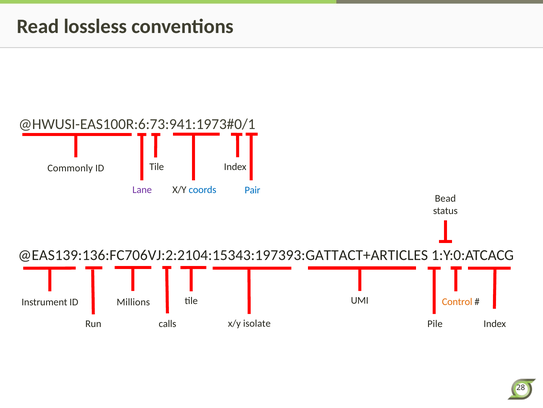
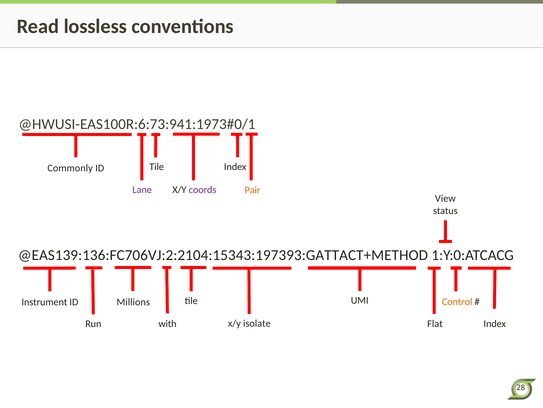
coords colour: blue -> purple
Pair colour: blue -> orange
Bead: Bead -> View
@EAS139:136:FC706VJ:2:2104:15343:197393:GATTACT+ARTICLES: @EAS139:136:FC706VJ:2:2104:15343:197393:GATTACT+ARTICLES -> @EAS139:136:FC706VJ:2:2104:15343:197393:GATTACT+METHOD
calls: calls -> with
Pile: Pile -> Flat
